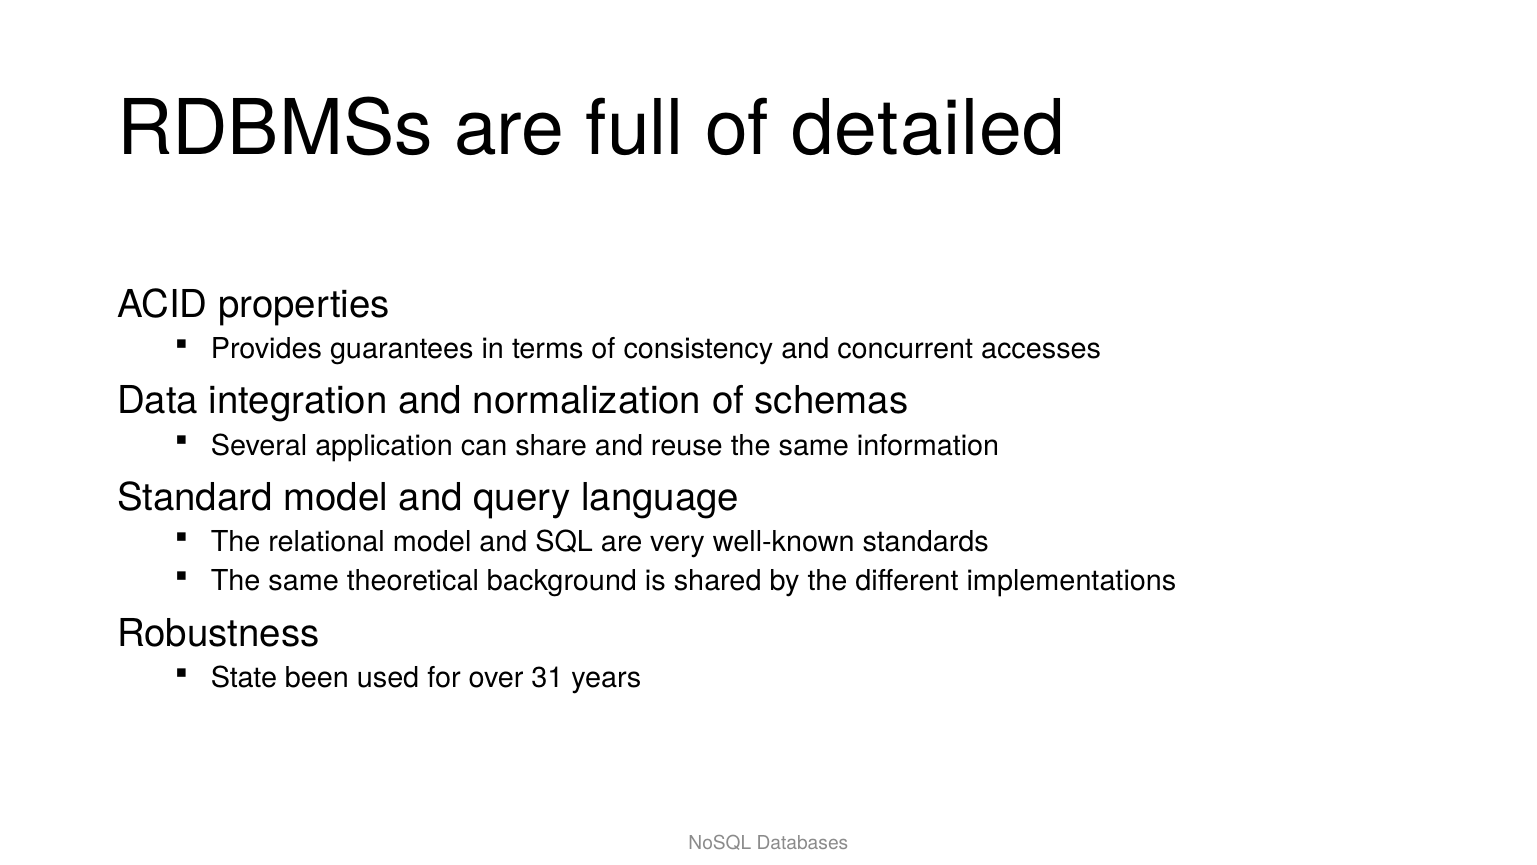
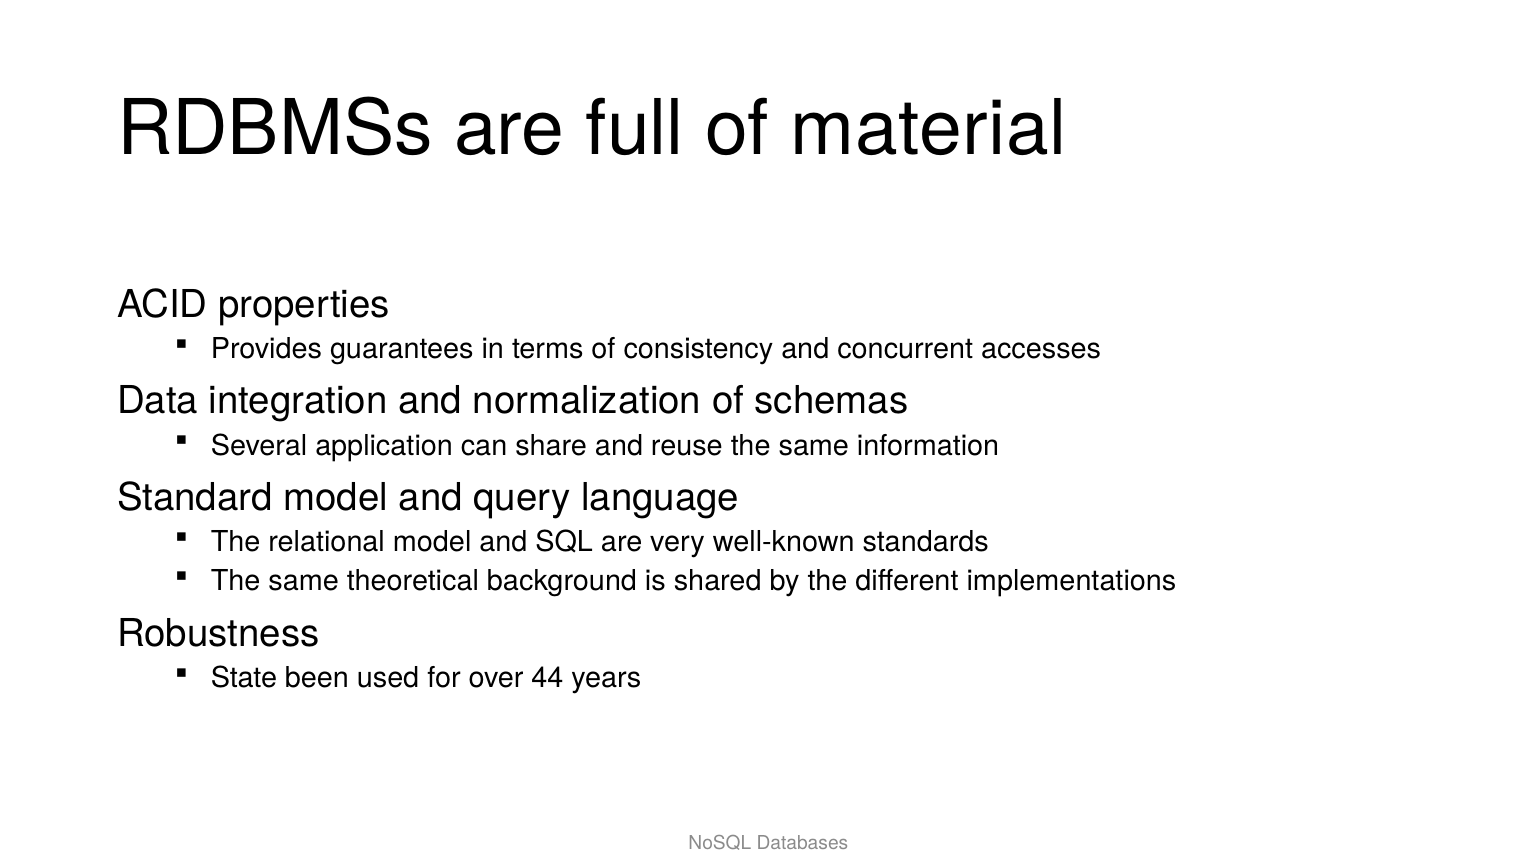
detailed: detailed -> material
31: 31 -> 44
